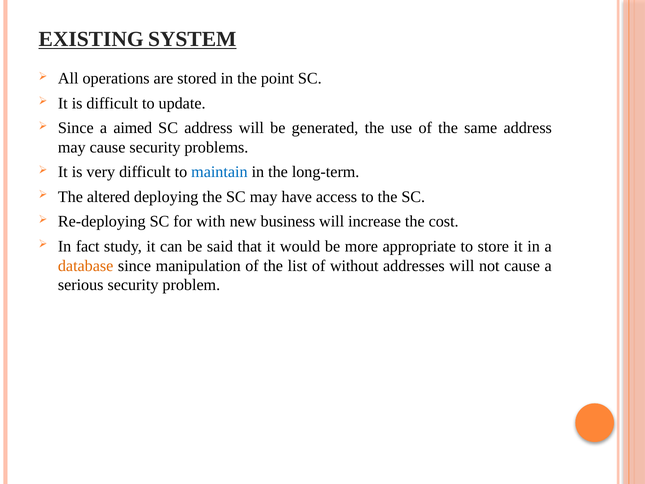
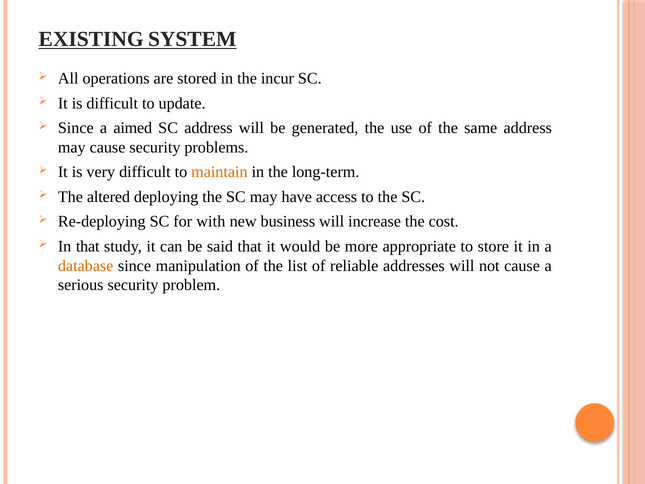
point: point -> incur
maintain colour: blue -> orange
In fact: fact -> that
without: without -> reliable
